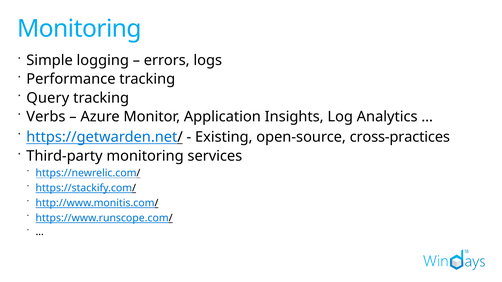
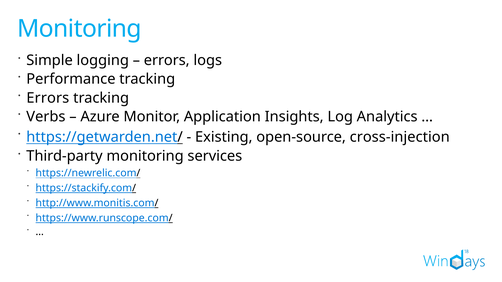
Query at (48, 98): Query -> Errors
cross-practices: cross-practices -> cross-injection
